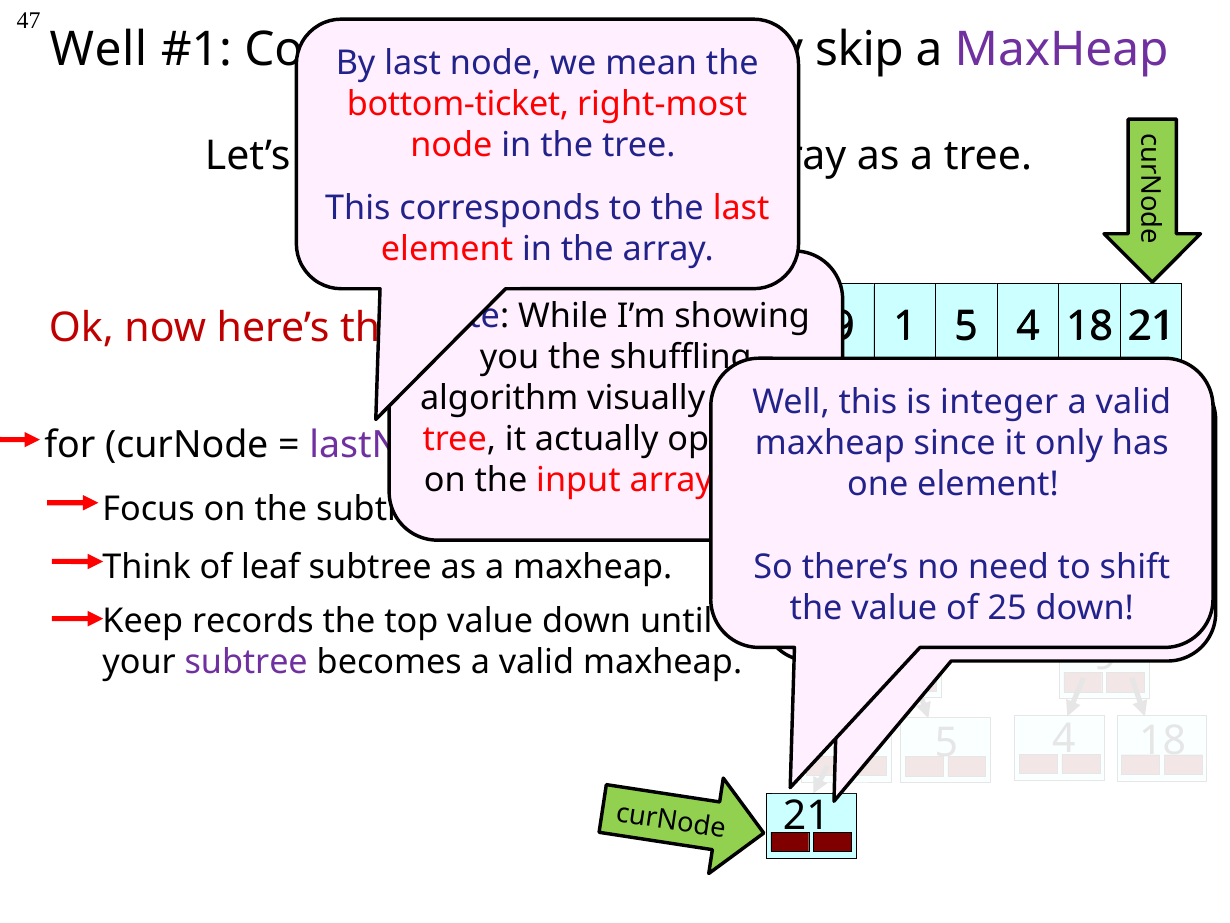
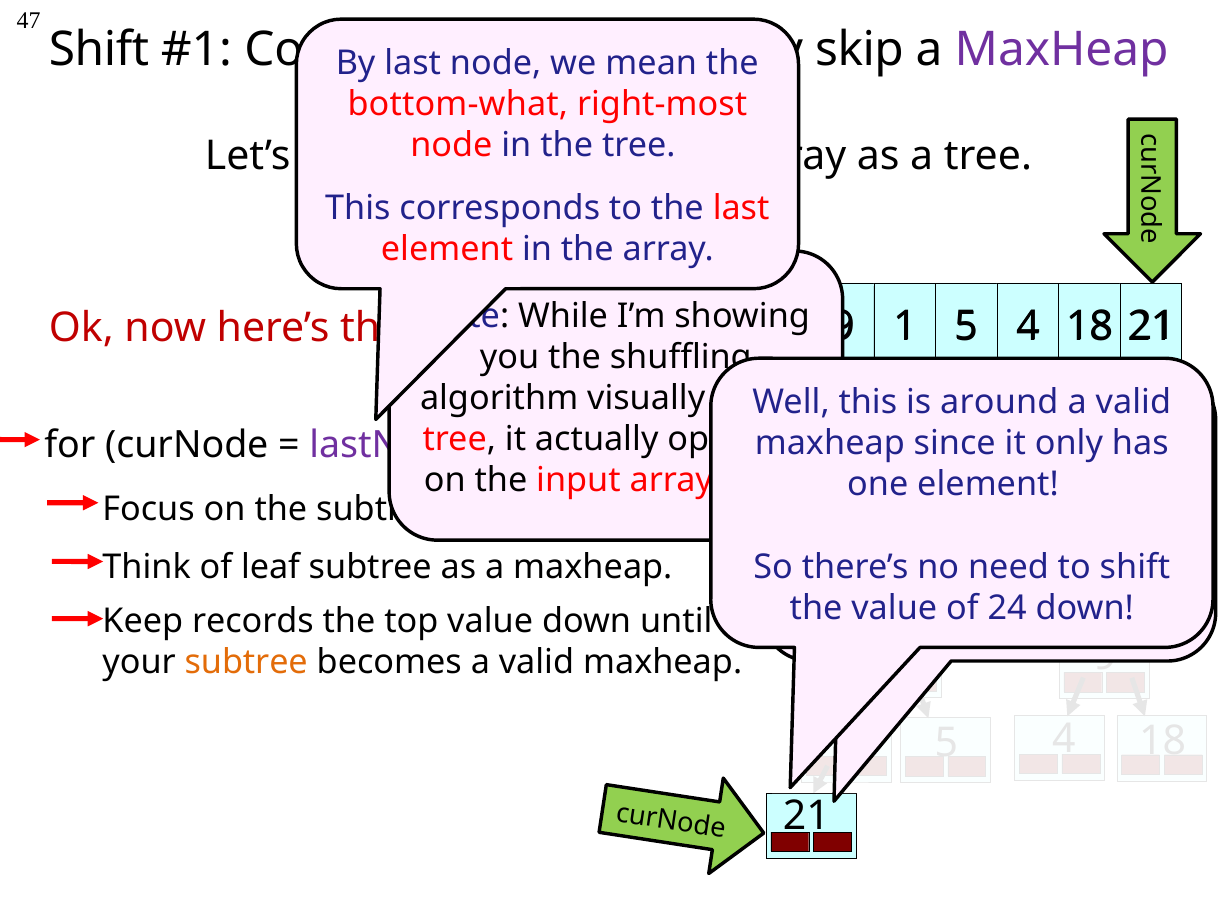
Well at (99, 50): Well -> Shift
bottom-ticket: bottom-ticket -> bottom-what
integer: integer -> around
25: 25 -> 24
subtree at (246, 662) colour: purple -> orange
